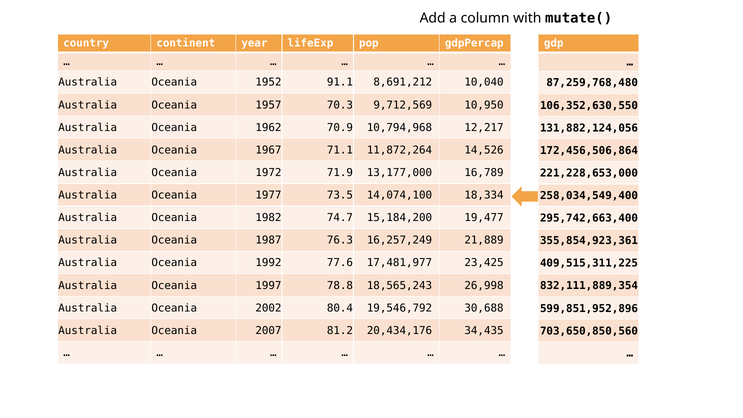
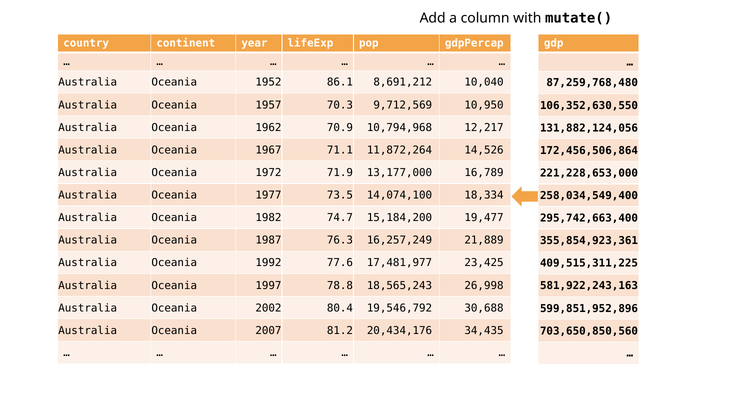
91.1: 91.1 -> 86.1
832,111,889,354: 832,111,889,354 -> 581,922,243,163
